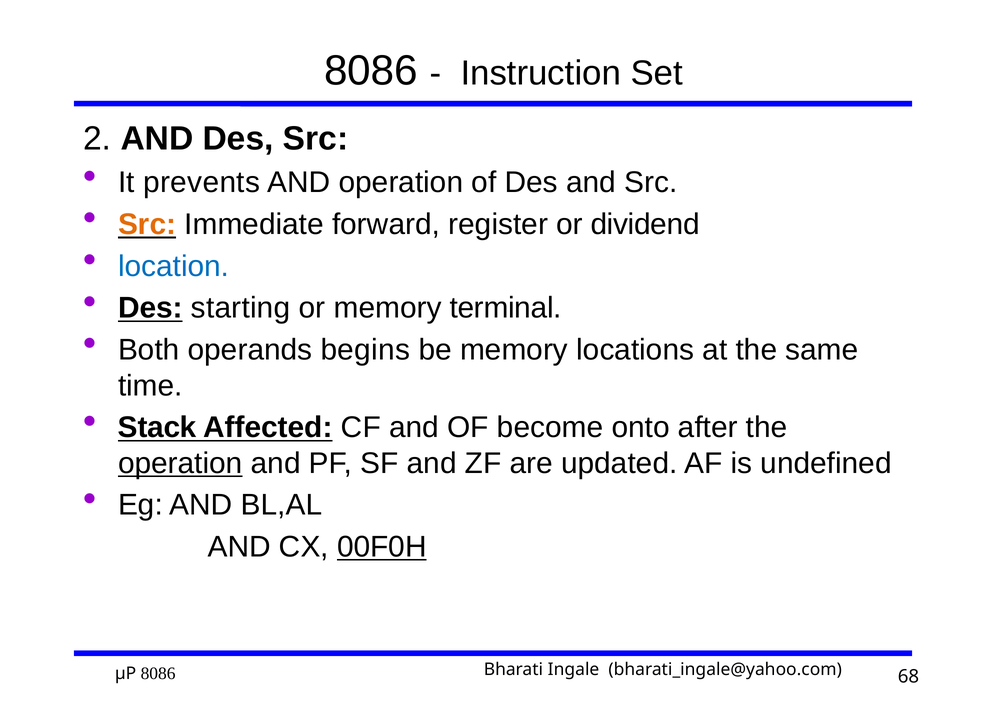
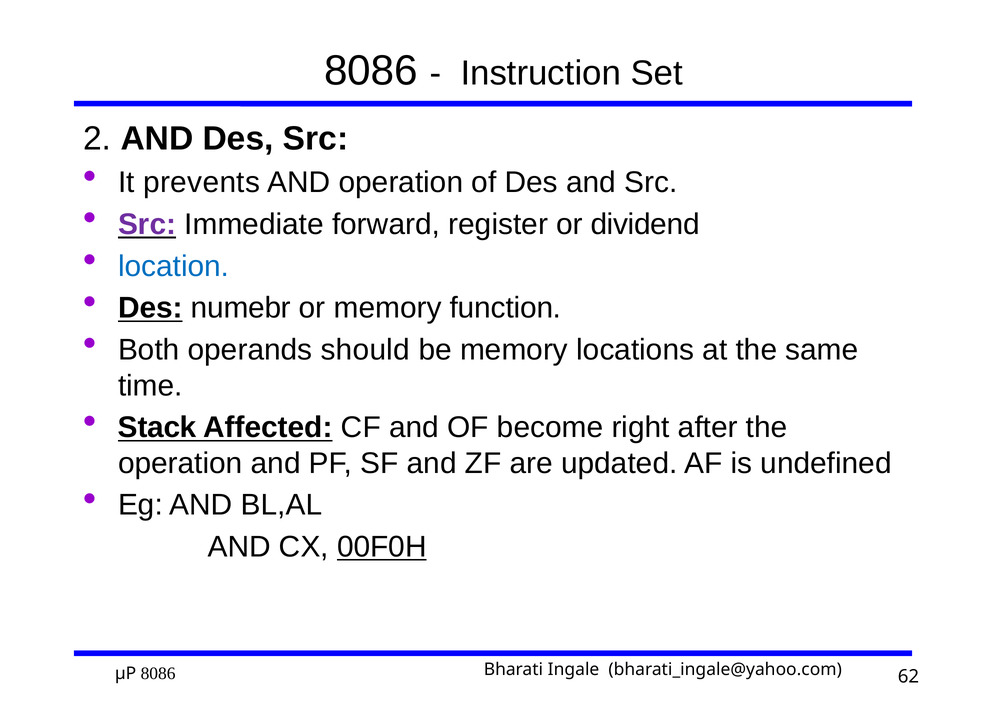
Src at (147, 224) colour: orange -> purple
starting: starting -> numebr
terminal: terminal -> function
begins: begins -> should
onto: onto -> right
operation at (180, 463) underline: present -> none
68: 68 -> 62
